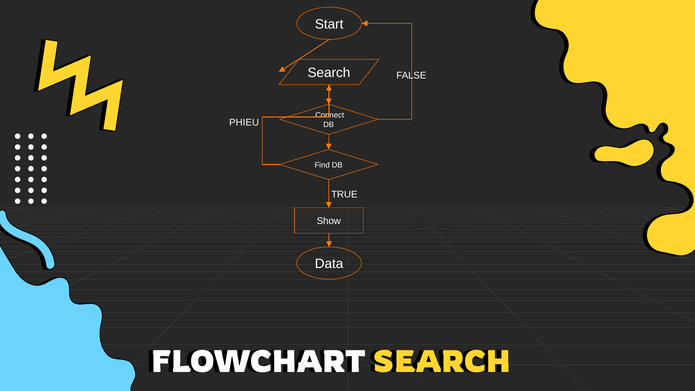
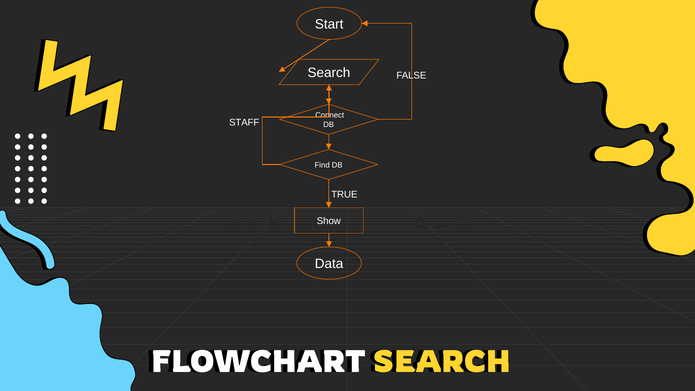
PHIEU: PHIEU -> STAFF
